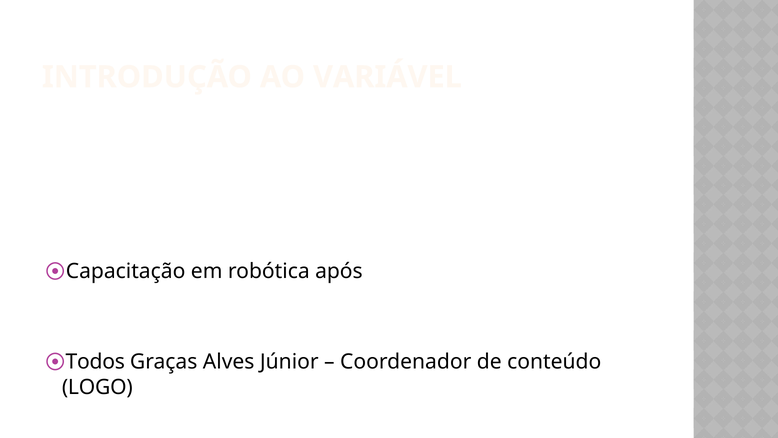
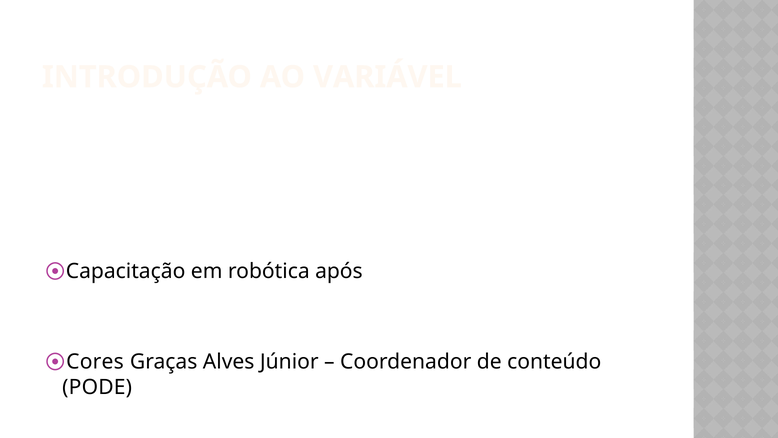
Todos: Todos -> Cores
LOGO: LOGO -> PODE
